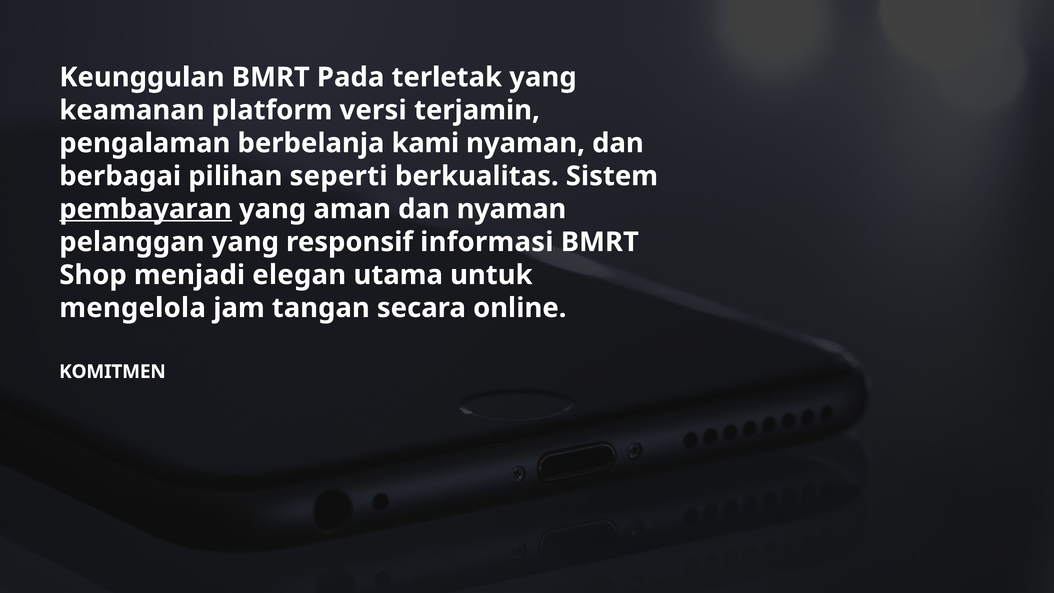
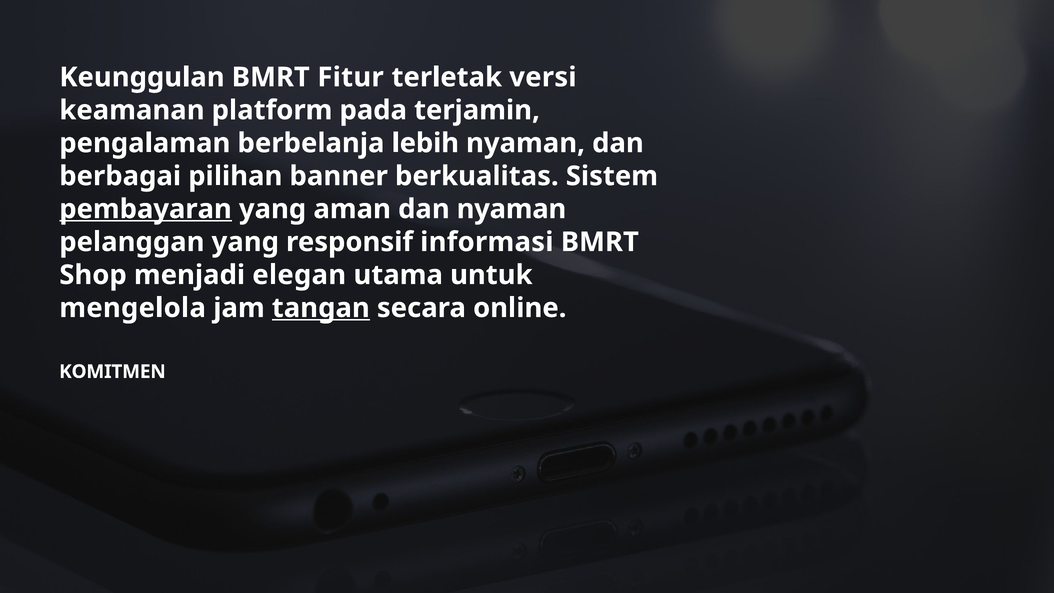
Pada: Pada -> Fitur
terletak yang: yang -> versi
versi: versi -> pada
kami: kami -> lebih
seperti: seperti -> banner
tangan underline: none -> present
